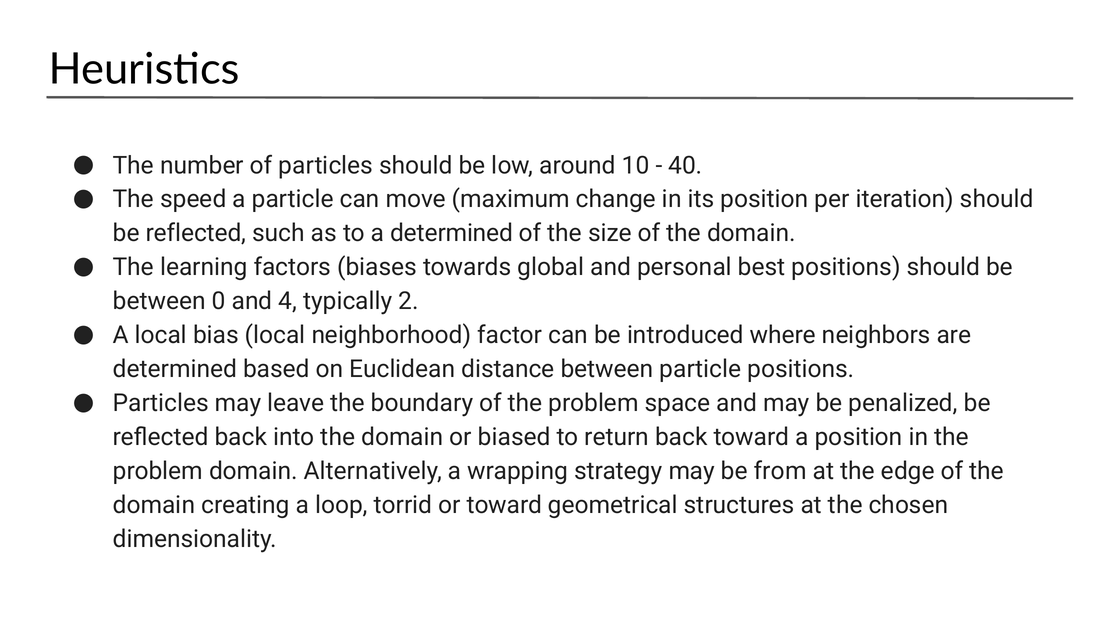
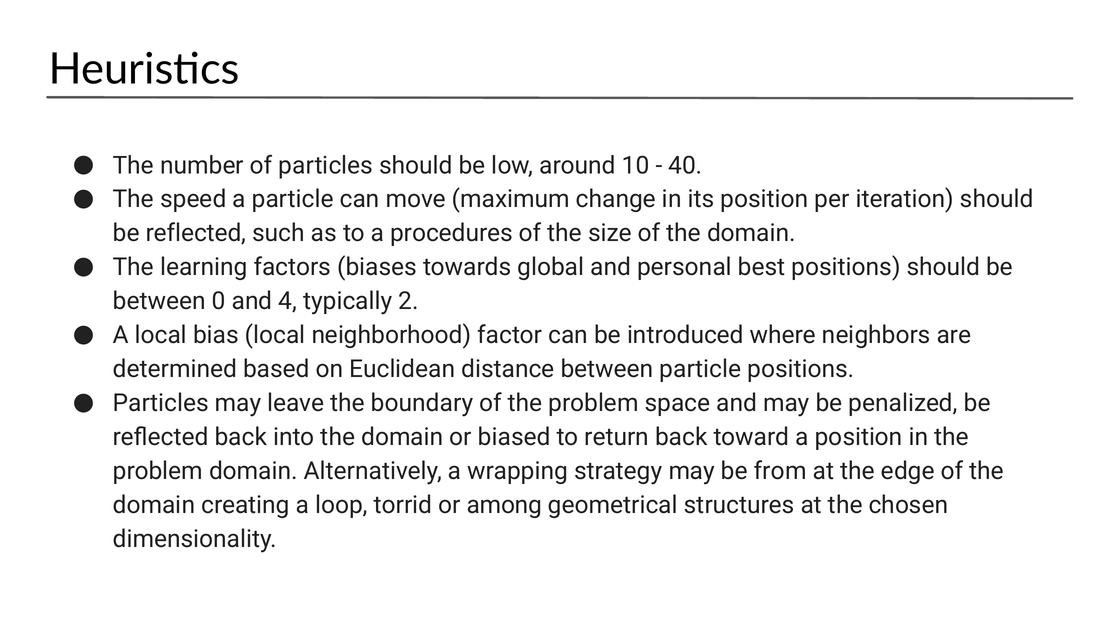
a determined: determined -> procedures
or toward: toward -> among
